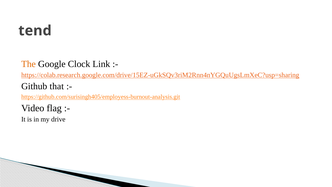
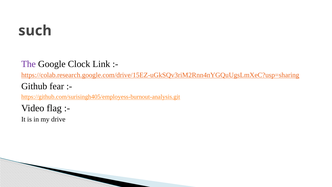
tend: tend -> such
The colour: orange -> purple
that: that -> fear
